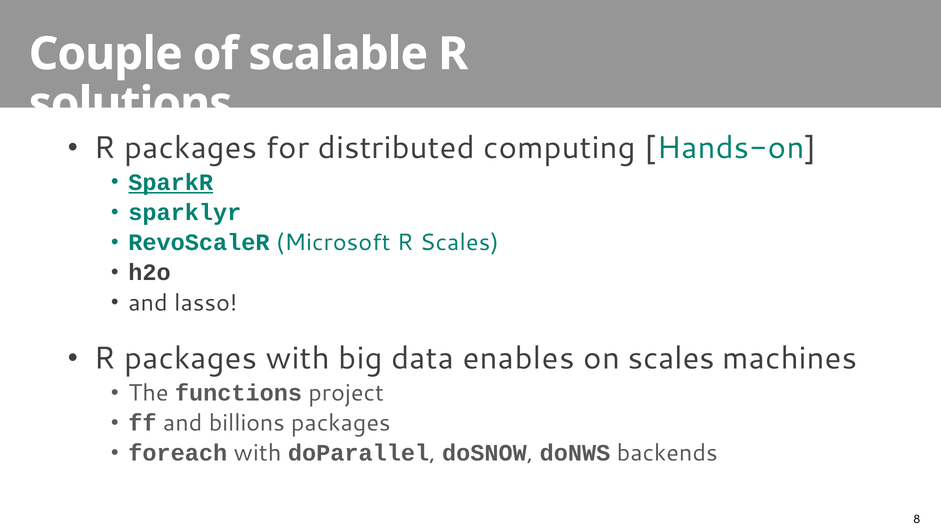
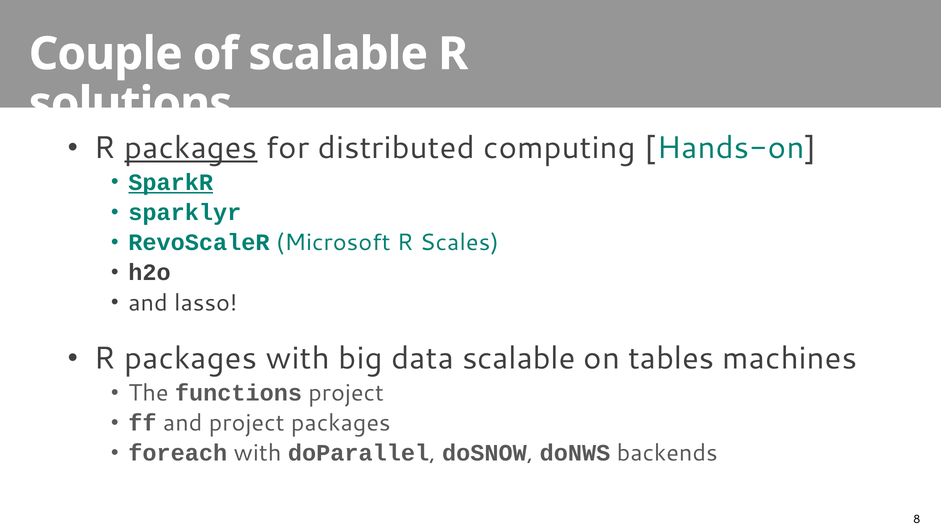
packages at (191, 148) underline: none -> present
data enables: enables -> scalable
on scales: scales -> tables
and billions: billions -> project
